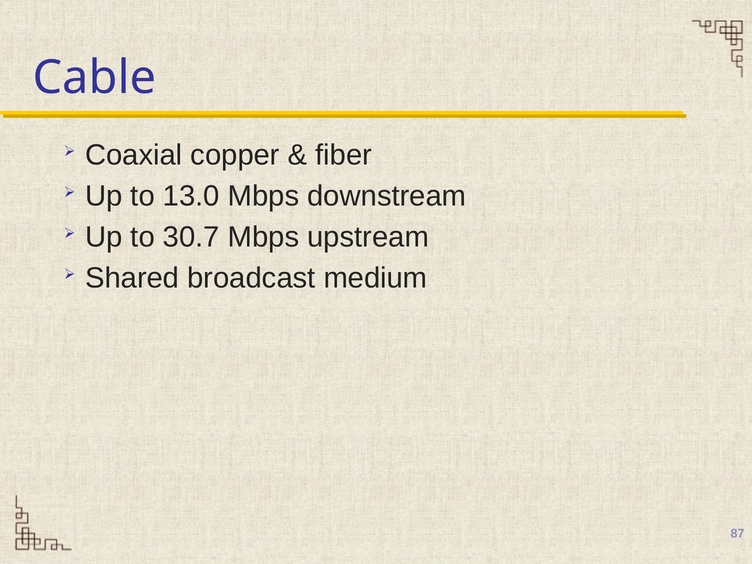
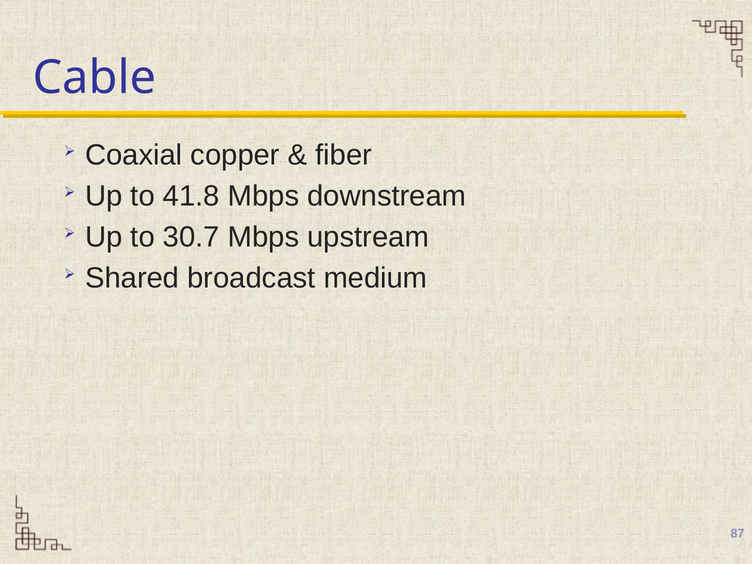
13.0: 13.0 -> 41.8
